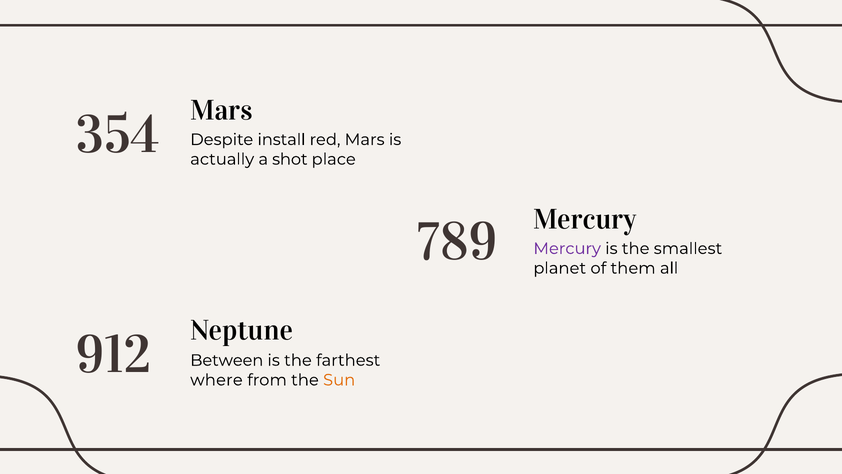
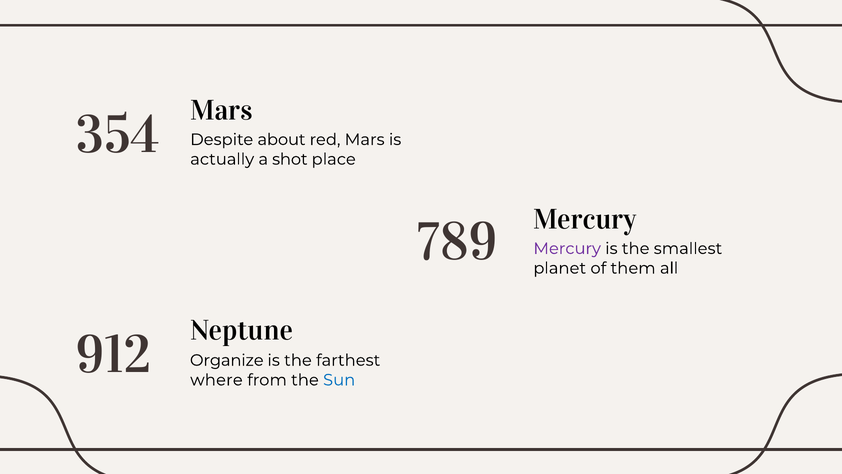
install: install -> about
Between: Between -> Organize
Sun colour: orange -> blue
